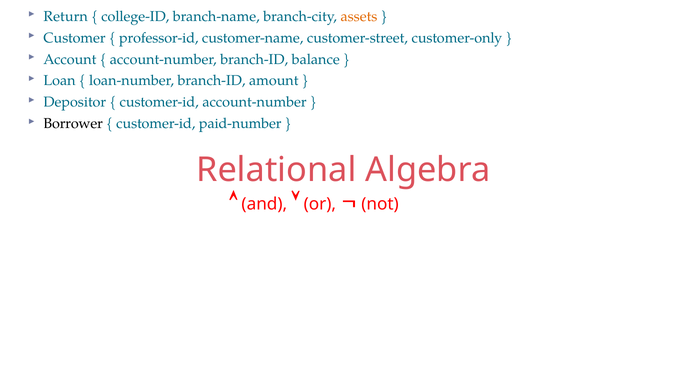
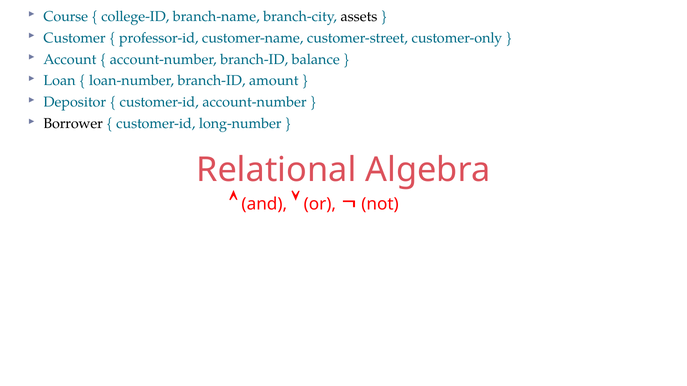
Return: Return -> Course
assets colour: orange -> black
paid-number: paid-number -> long-number
